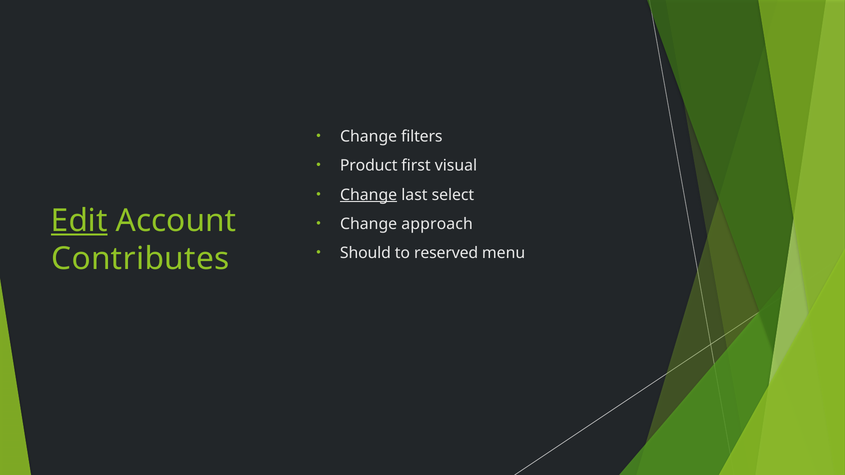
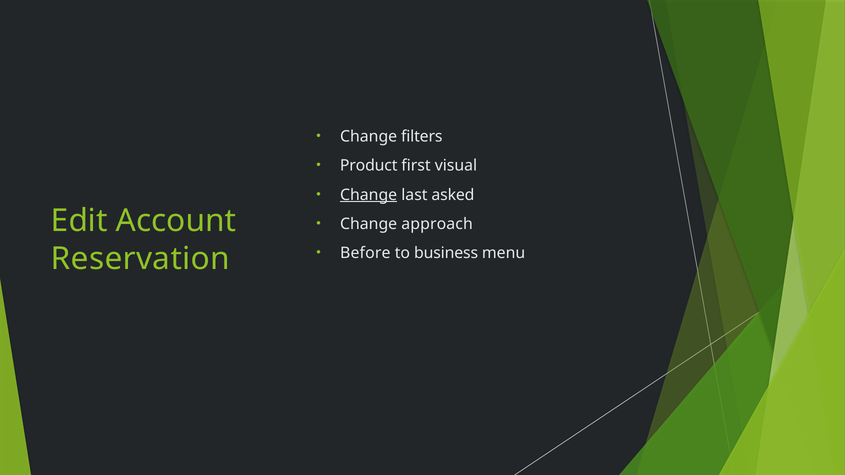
select: select -> asked
Edit underline: present -> none
Should: Should -> Before
reserved: reserved -> business
Contributes: Contributes -> Reservation
